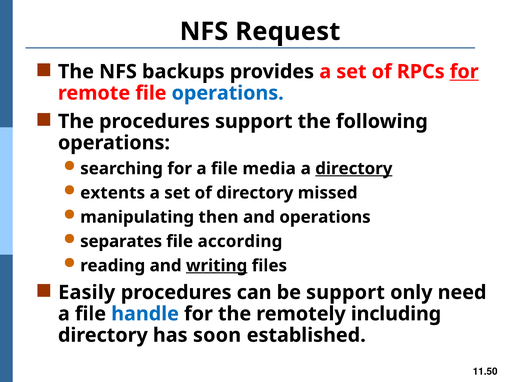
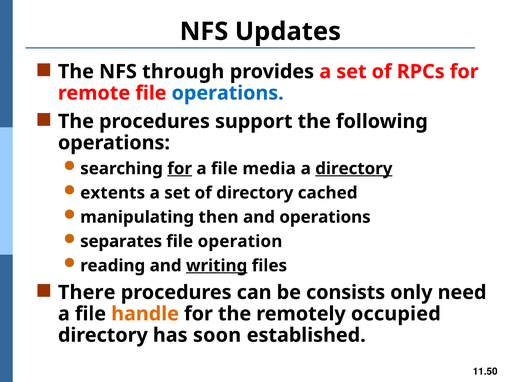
Request: Request -> Updates
backups: backups -> through
for at (464, 72) underline: present -> none
for at (180, 169) underline: none -> present
missed: missed -> cached
according: according -> operation
Easily: Easily -> There
be support: support -> consists
handle colour: blue -> orange
including: including -> occupied
